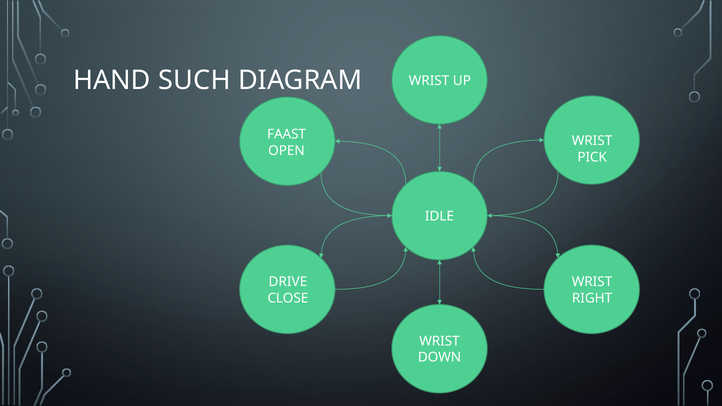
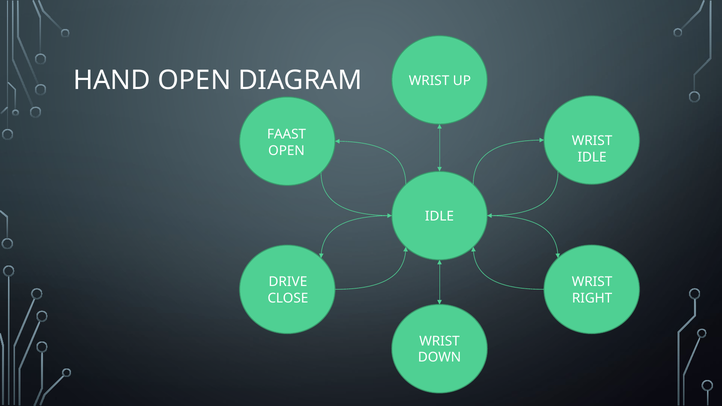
HAND SUCH: SUCH -> OPEN
PICK at (592, 157): PICK -> IDLE
